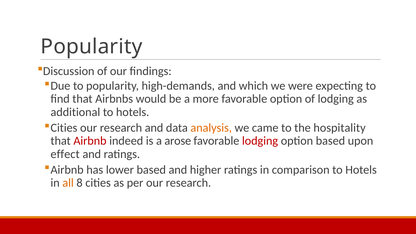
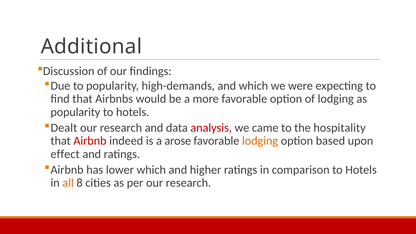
Popularity at (91, 47): Popularity -> Additional
additional at (75, 112): additional -> popularity
Cities at (64, 128): Cities -> Dealt
analysis colour: orange -> red
lodging at (260, 141) colour: red -> orange
lower based: based -> which
